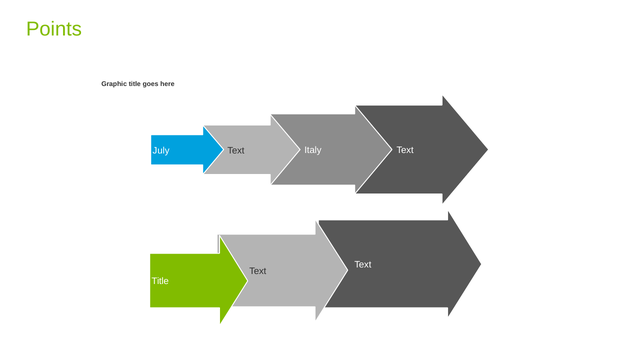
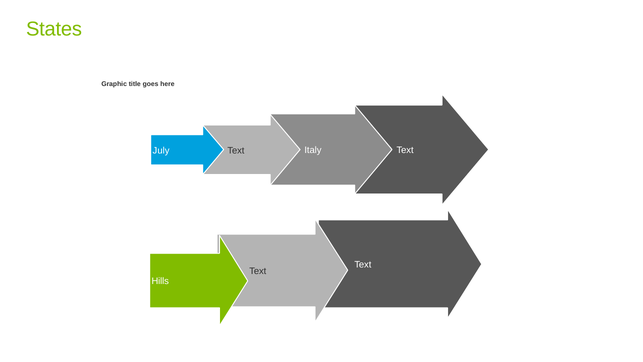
Points: Points -> States
Title at (160, 281): Title -> Hills
